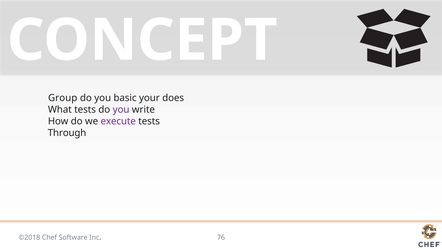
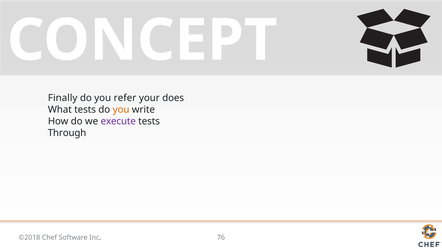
Group: Group -> Finally
basic: basic -> refer
you at (121, 110) colour: purple -> orange
